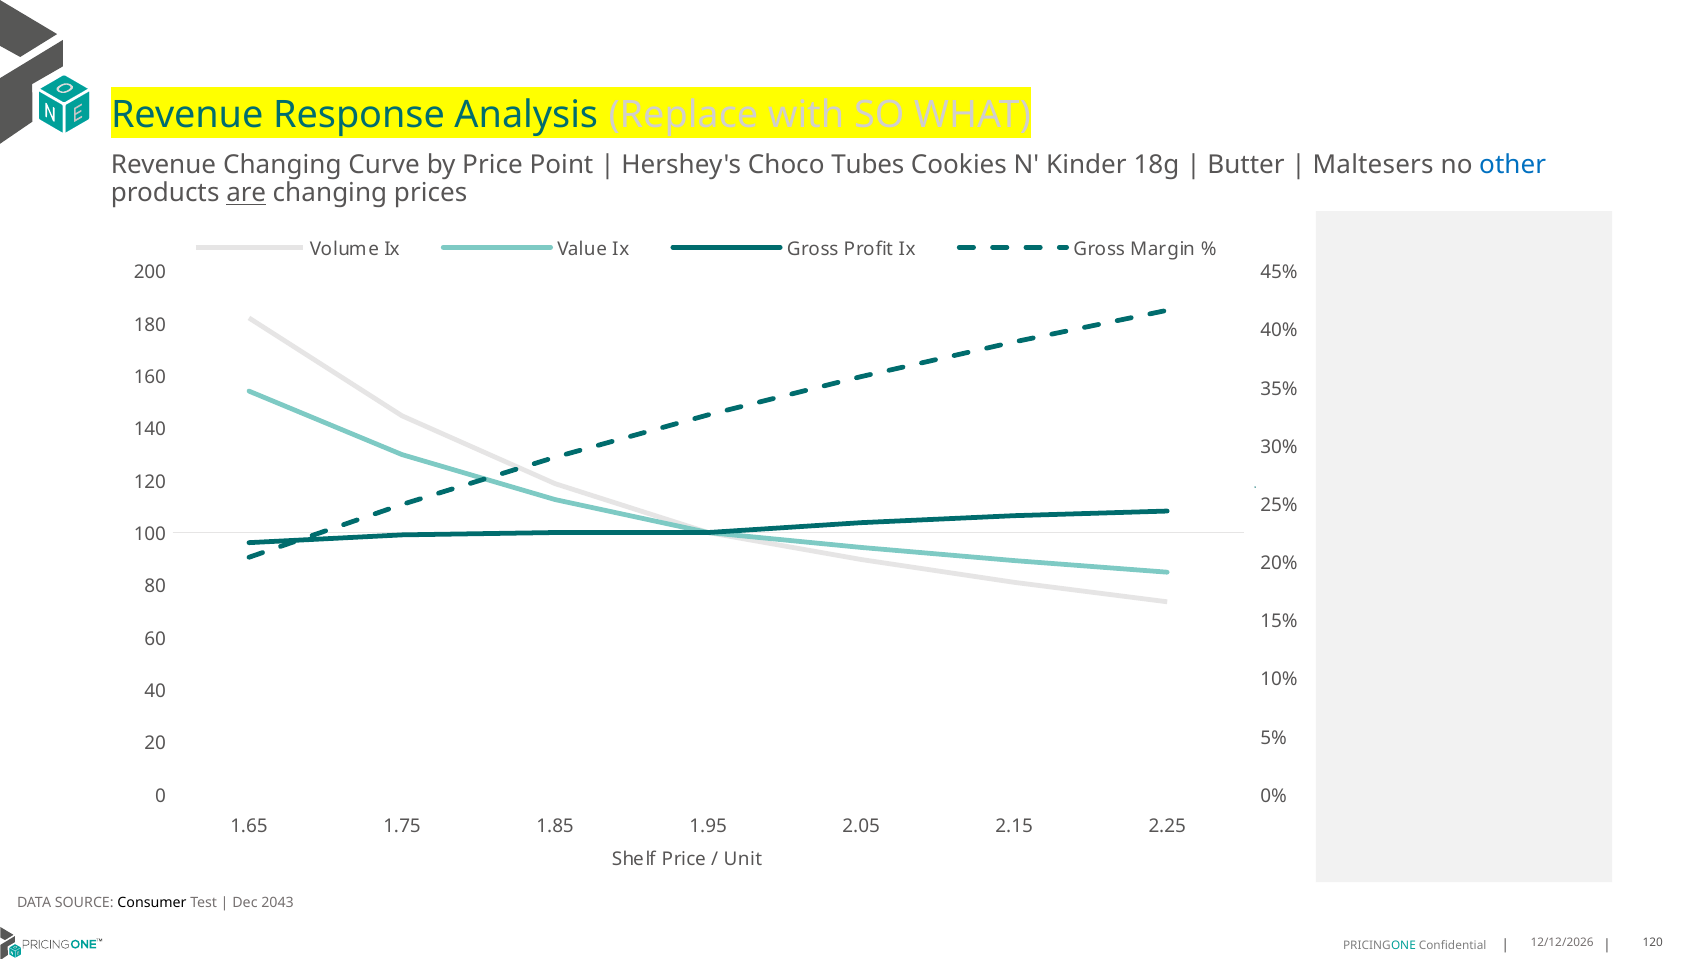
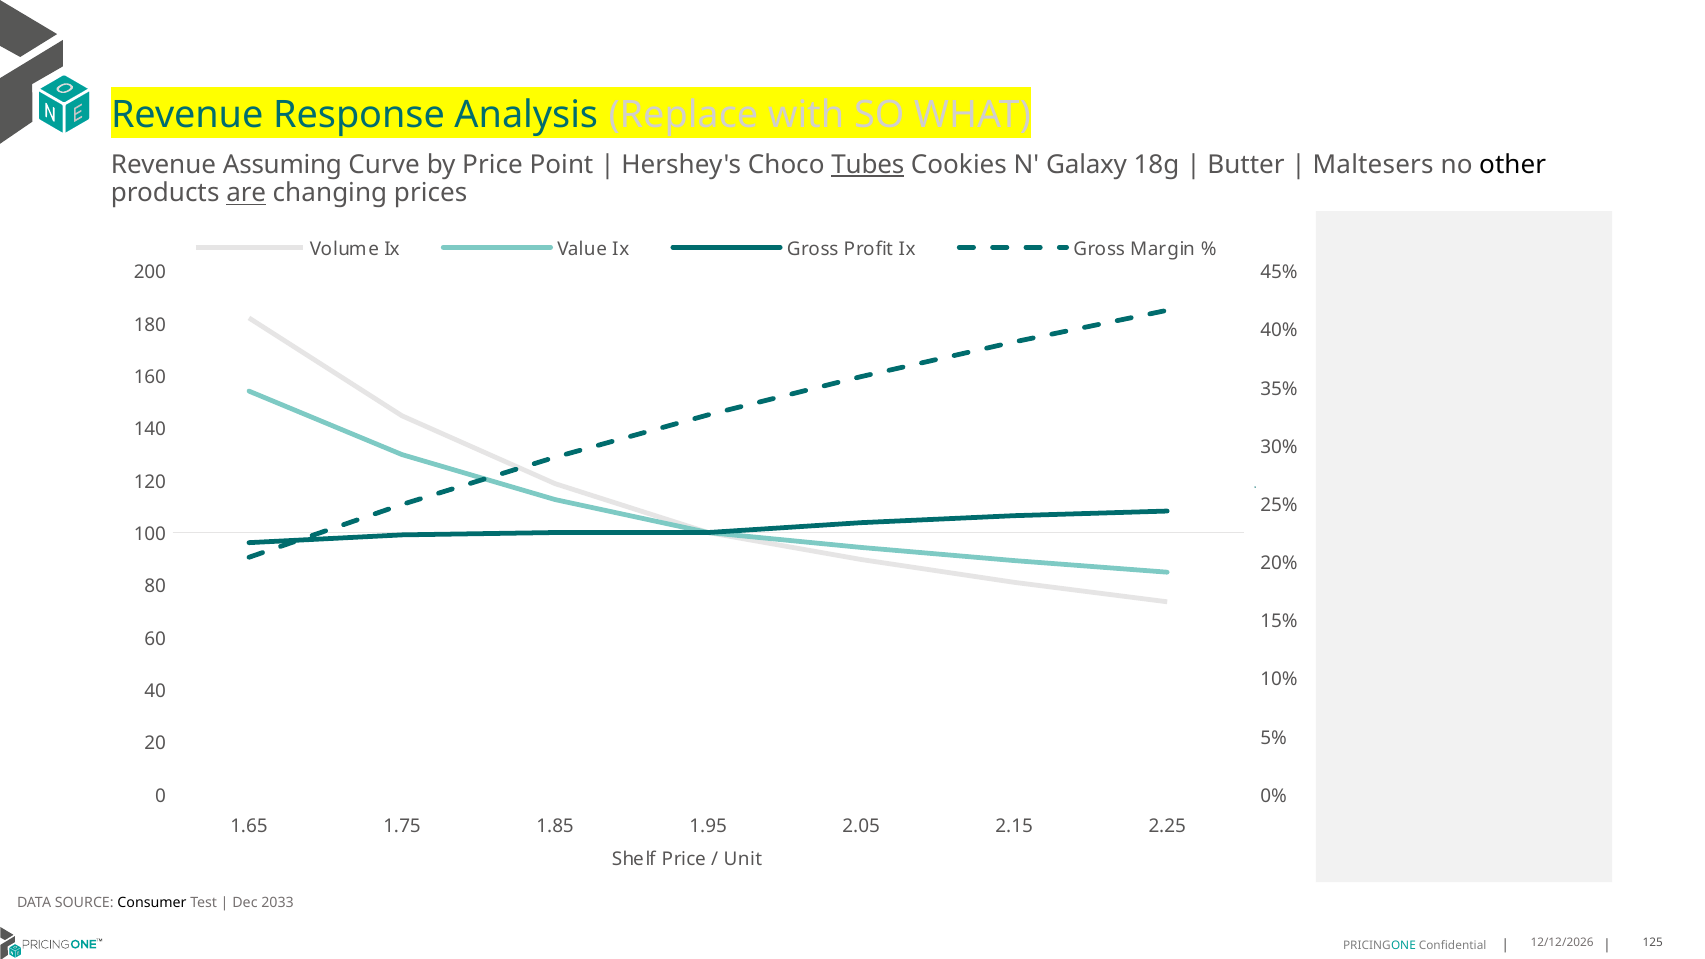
Revenue Changing: Changing -> Assuming
Tubes underline: none -> present
Kinder: Kinder -> Galaxy
other colour: blue -> black
2043: 2043 -> 2033
120 at (1653, 943): 120 -> 125
